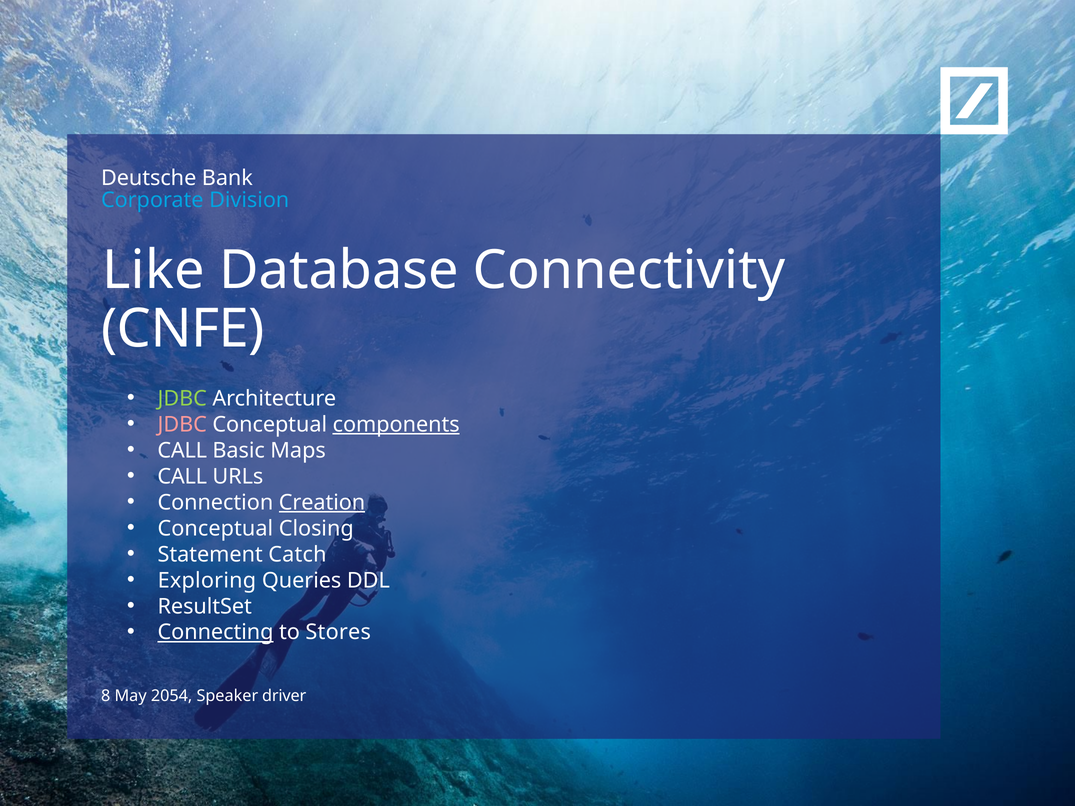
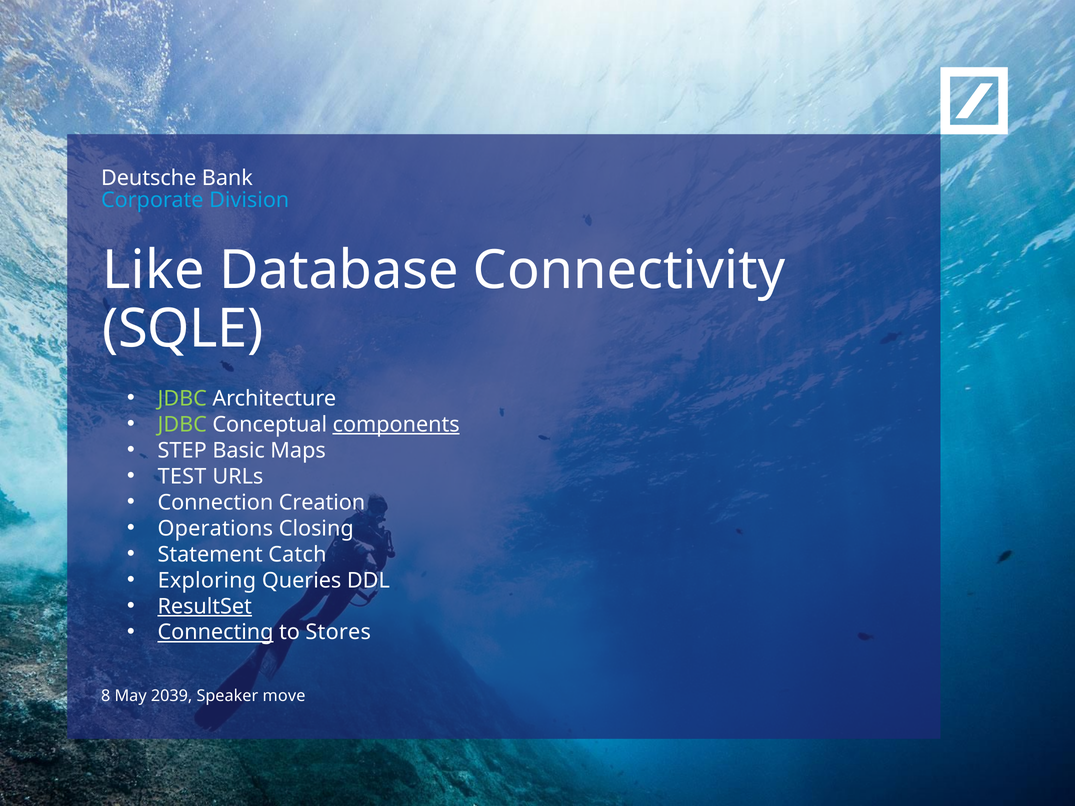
CNFE: CNFE -> SQLE
JDBC at (182, 425) colour: pink -> light green
CALL at (182, 451): CALL -> STEP
CALL at (182, 477): CALL -> TEST
Creation underline: present -> none
Conceptual at (215, 529): Conceptual -> Operations
ResultSet underline: none -> present
2054: 2054 -> 2039
driver: driver -> move
